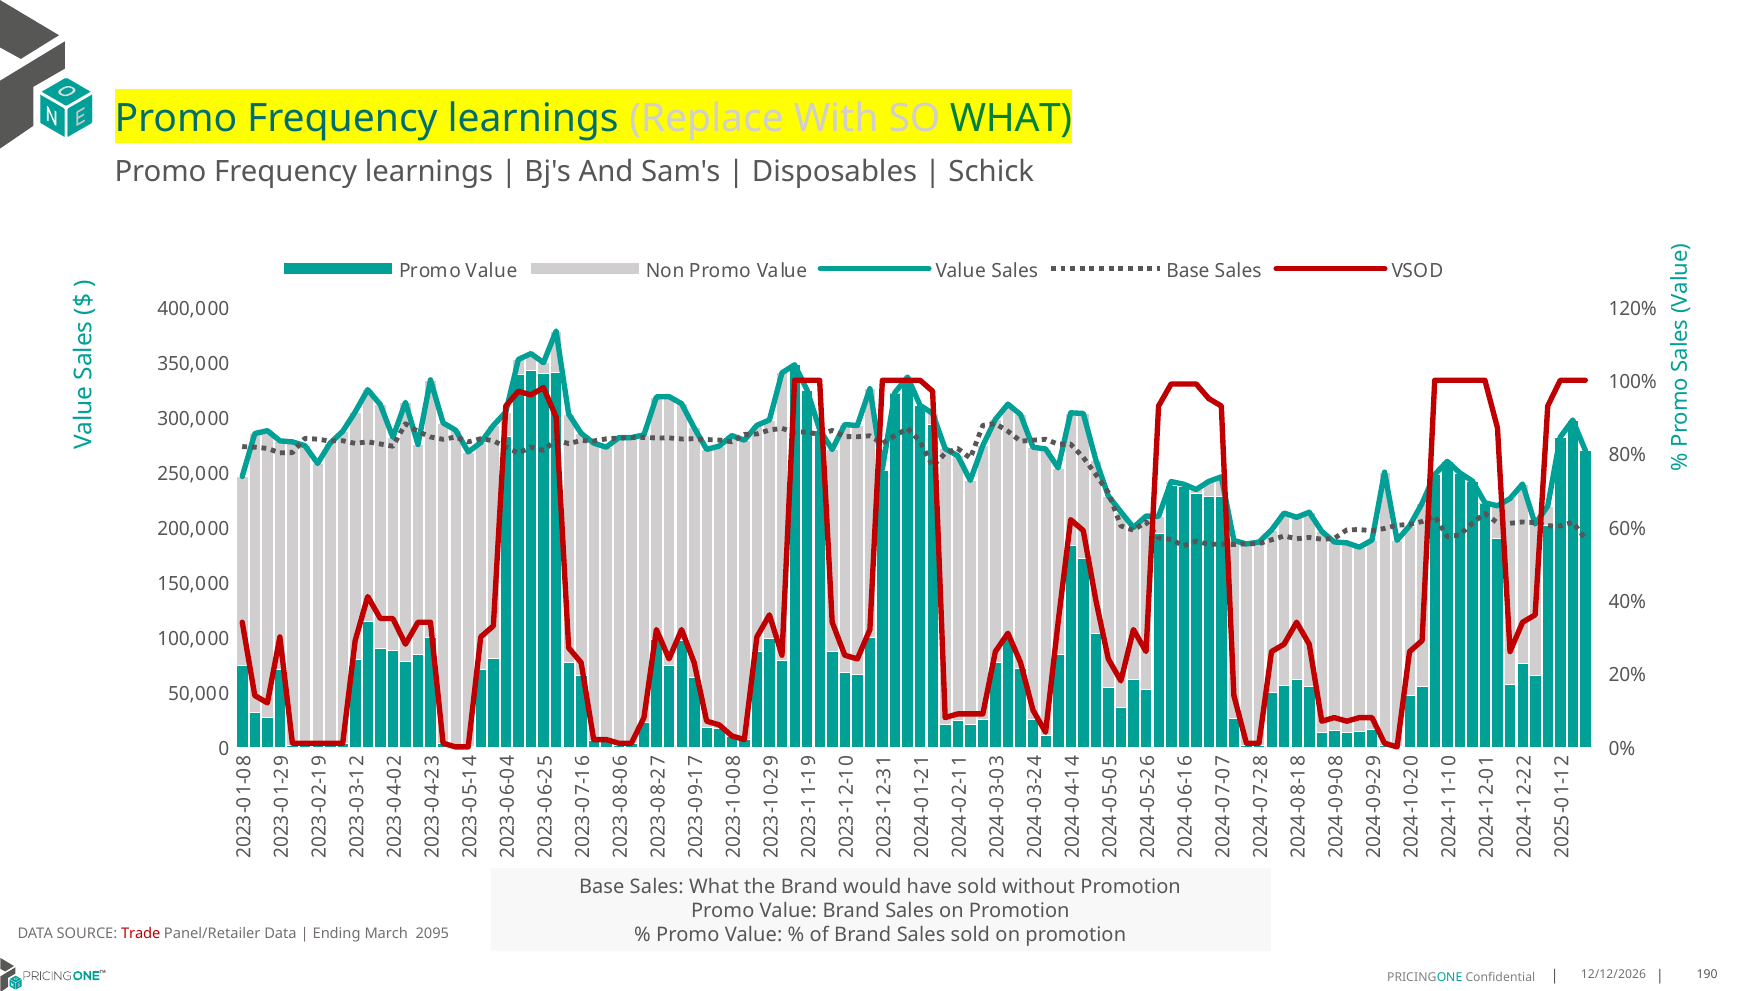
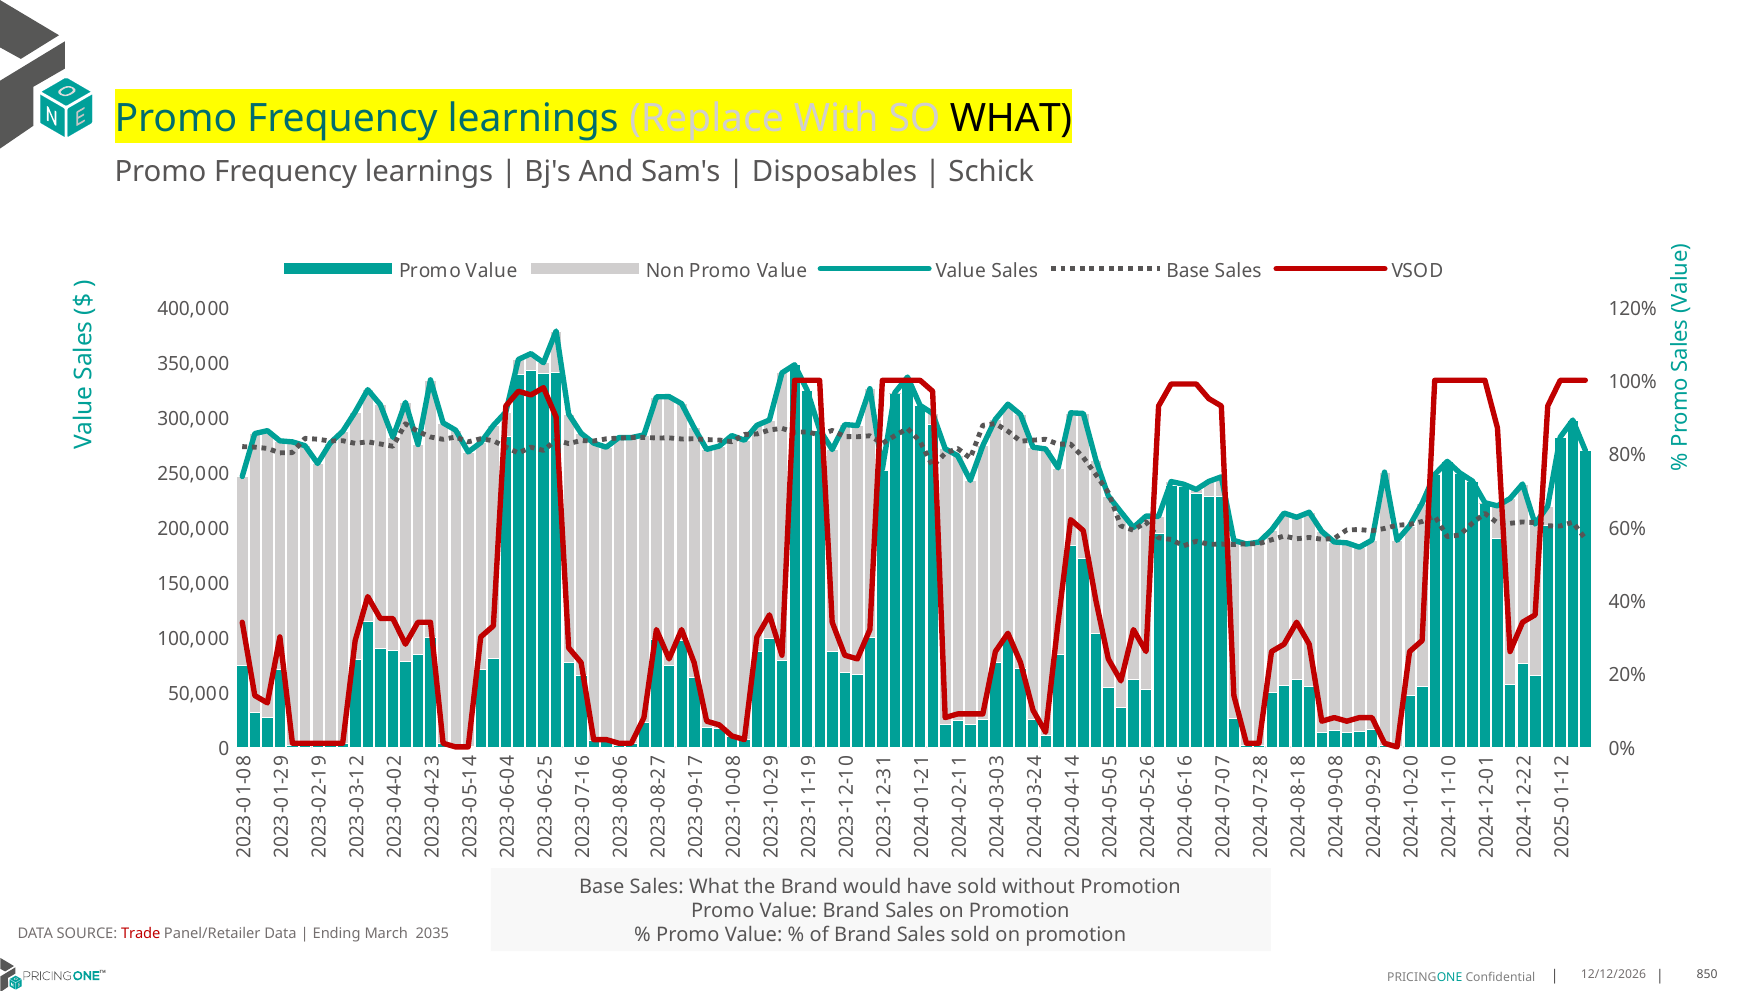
WHAT at (1011, 118) colour: green -> black
2095: 2095 -> 2035
190: 190 -> 850
